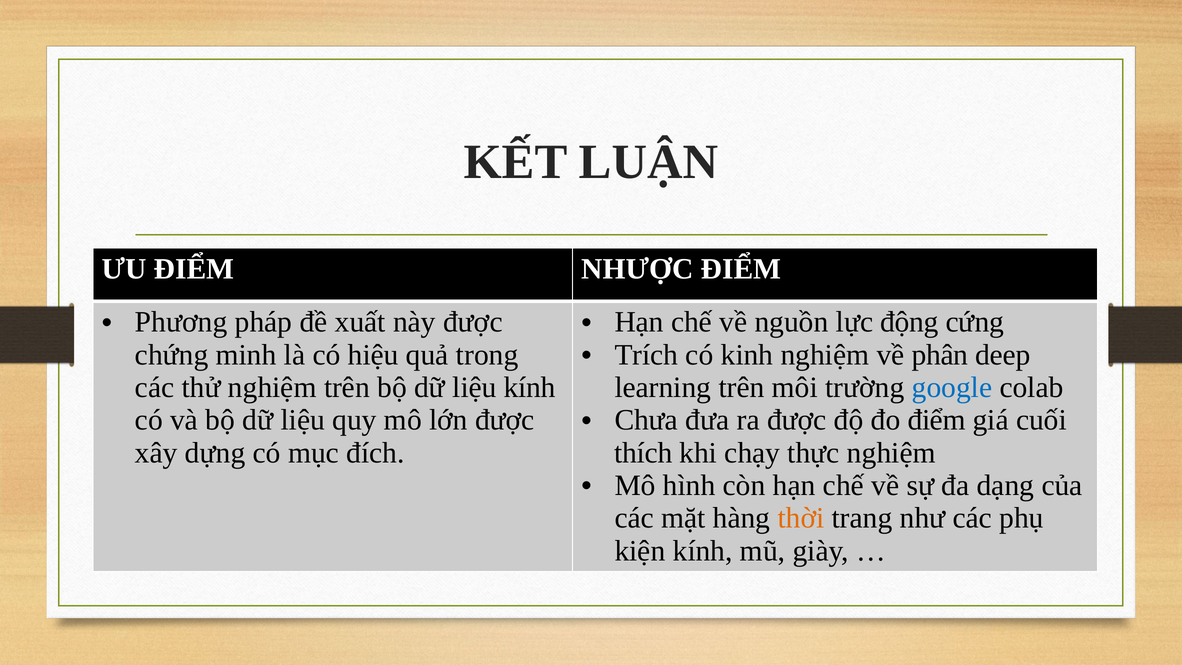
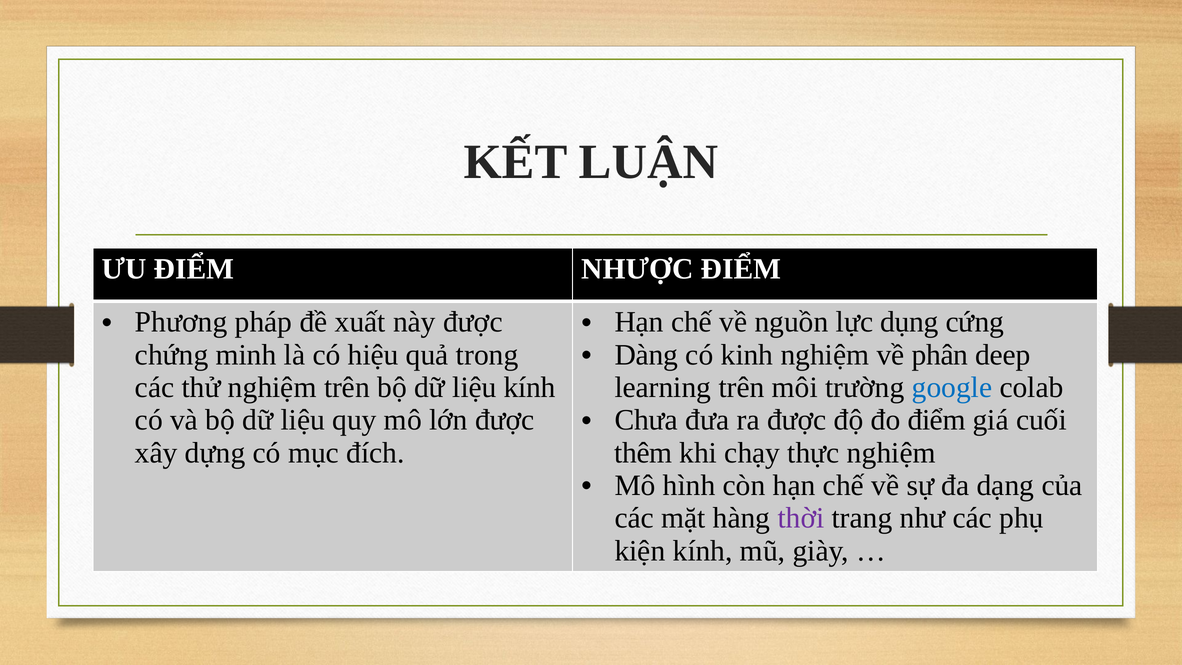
động: động -> dụng
Trích: Trích -> Dàng
thích: thích -> thêm
thời colour: orange -> purple
